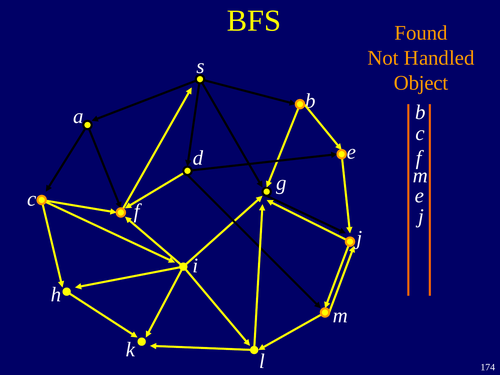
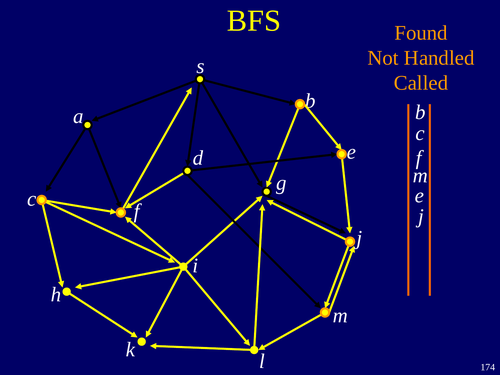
Object: Object -> Called
